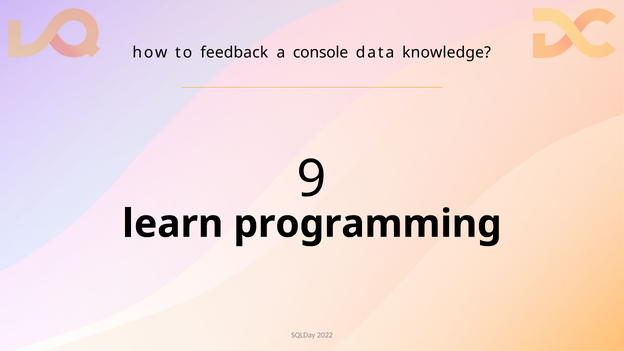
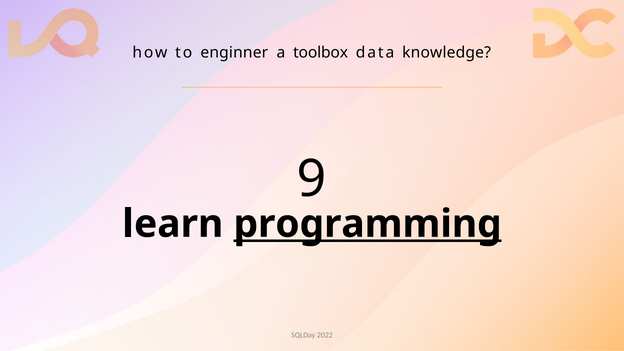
feedback: feedback -> enginner
console: console -> toolbox
programming underline: none -> present
